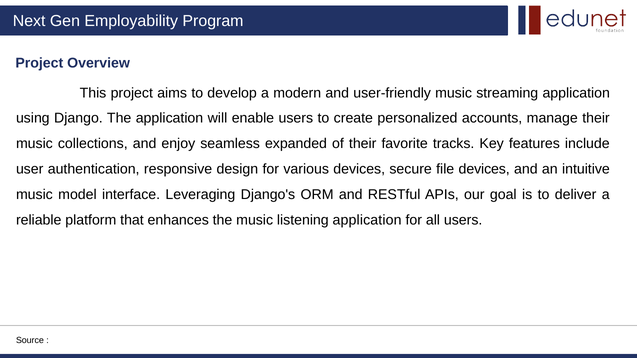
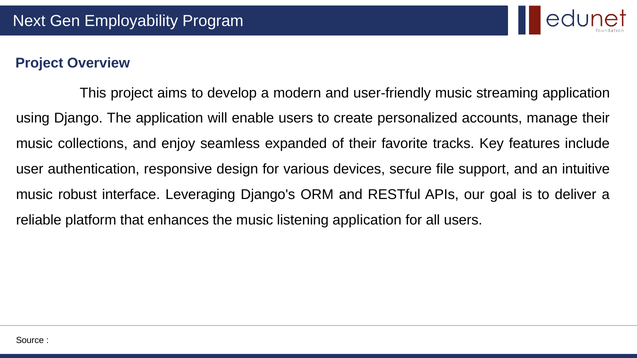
file devices: devices -> support
model: model -> robust
